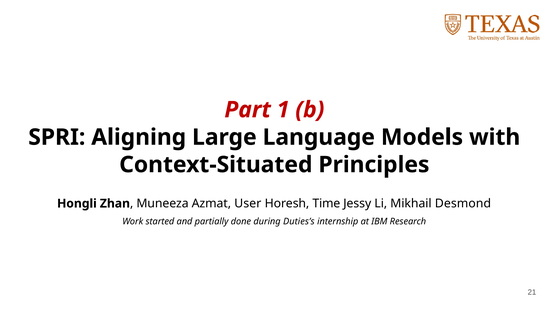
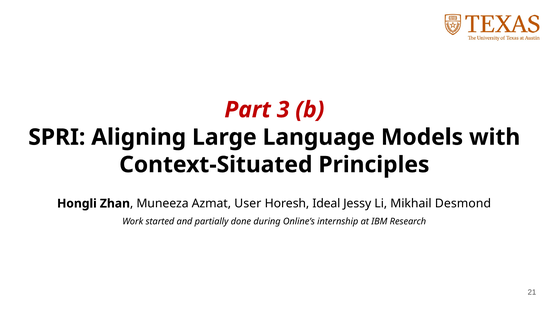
1: 1 -> 3
Time: Time -> Ideal
Duties’s: Duties’s -> Online’s
